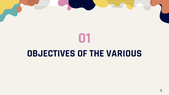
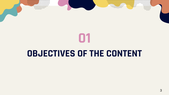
VARIOUS: VARIOUS -> CONTENT
